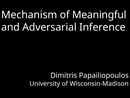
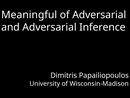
Mechanism: Mechanism -> Meaningful
of Meaningful: Meaningful -> Adversarial
